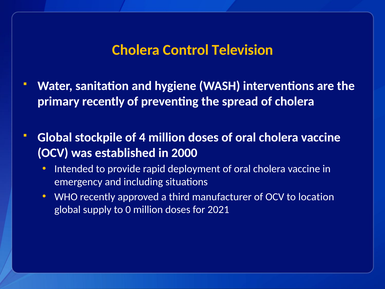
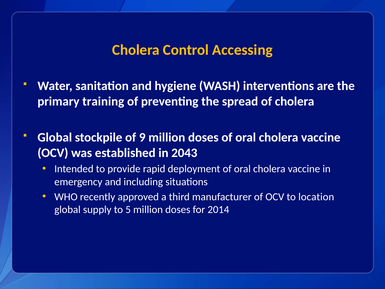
Television: Television -> Accessing
primary recently: recently -> training
4: 4 -> 9
2000: 2000 -> 2043
0: 0 -> 5
2021: 2021 -> 2014
